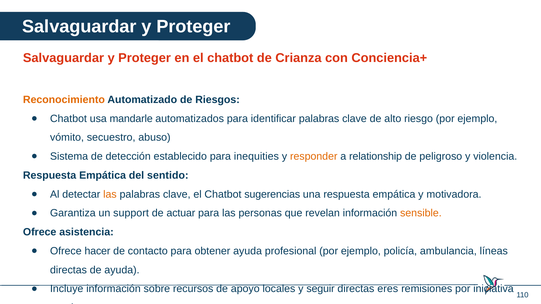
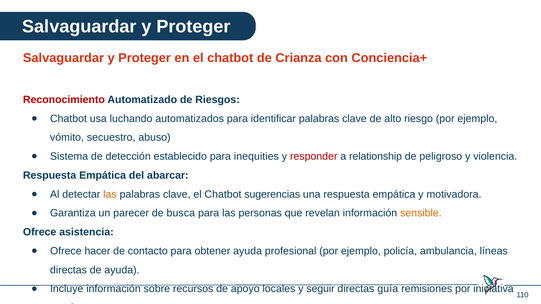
Reconocimiento colour: orange -> red
mandarle: mandarle -> luchando
responder colour: orange -> red
sentido: sentido -> abarcar
support: support -> parecer
actuar: actuar -> busca
eres: eres -> guía
